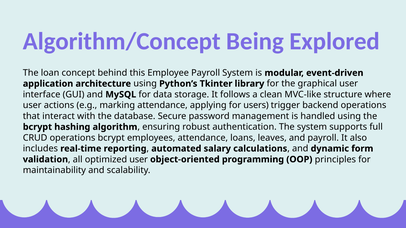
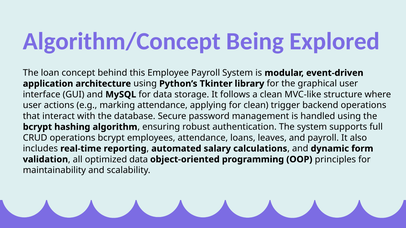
for users: users -> clean
optimized user: user -> data
